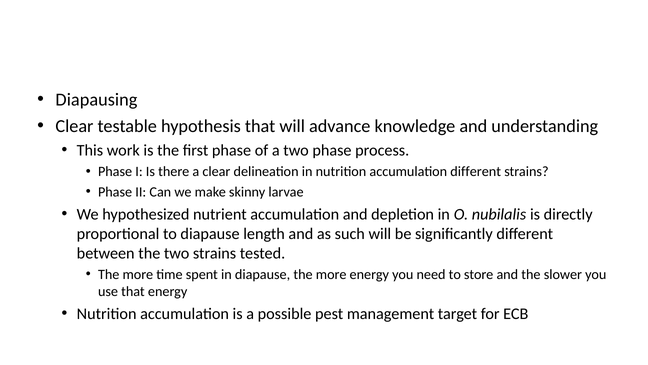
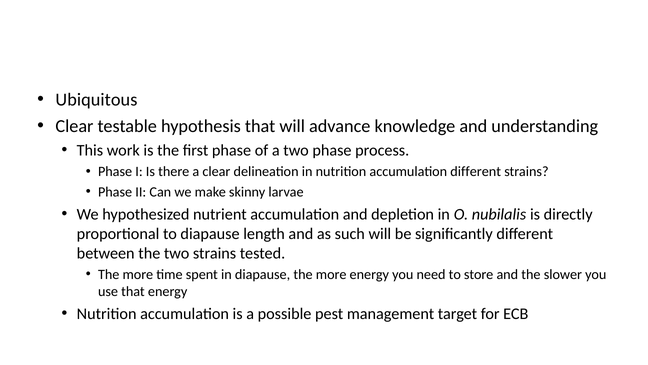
Diapausing: Diapausing -> Ubiquitous
